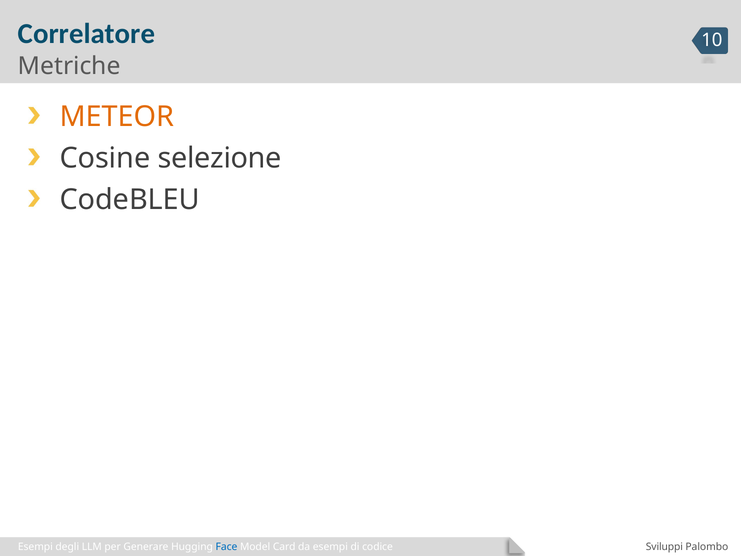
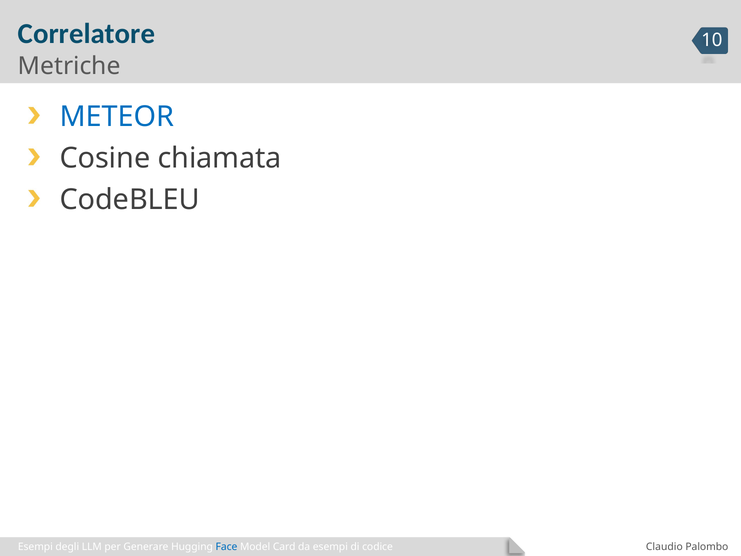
METEOR colour: orange -> blue
selezione: selezione -> chiamata
Sviluppi: Sviluppi -> Claudio
